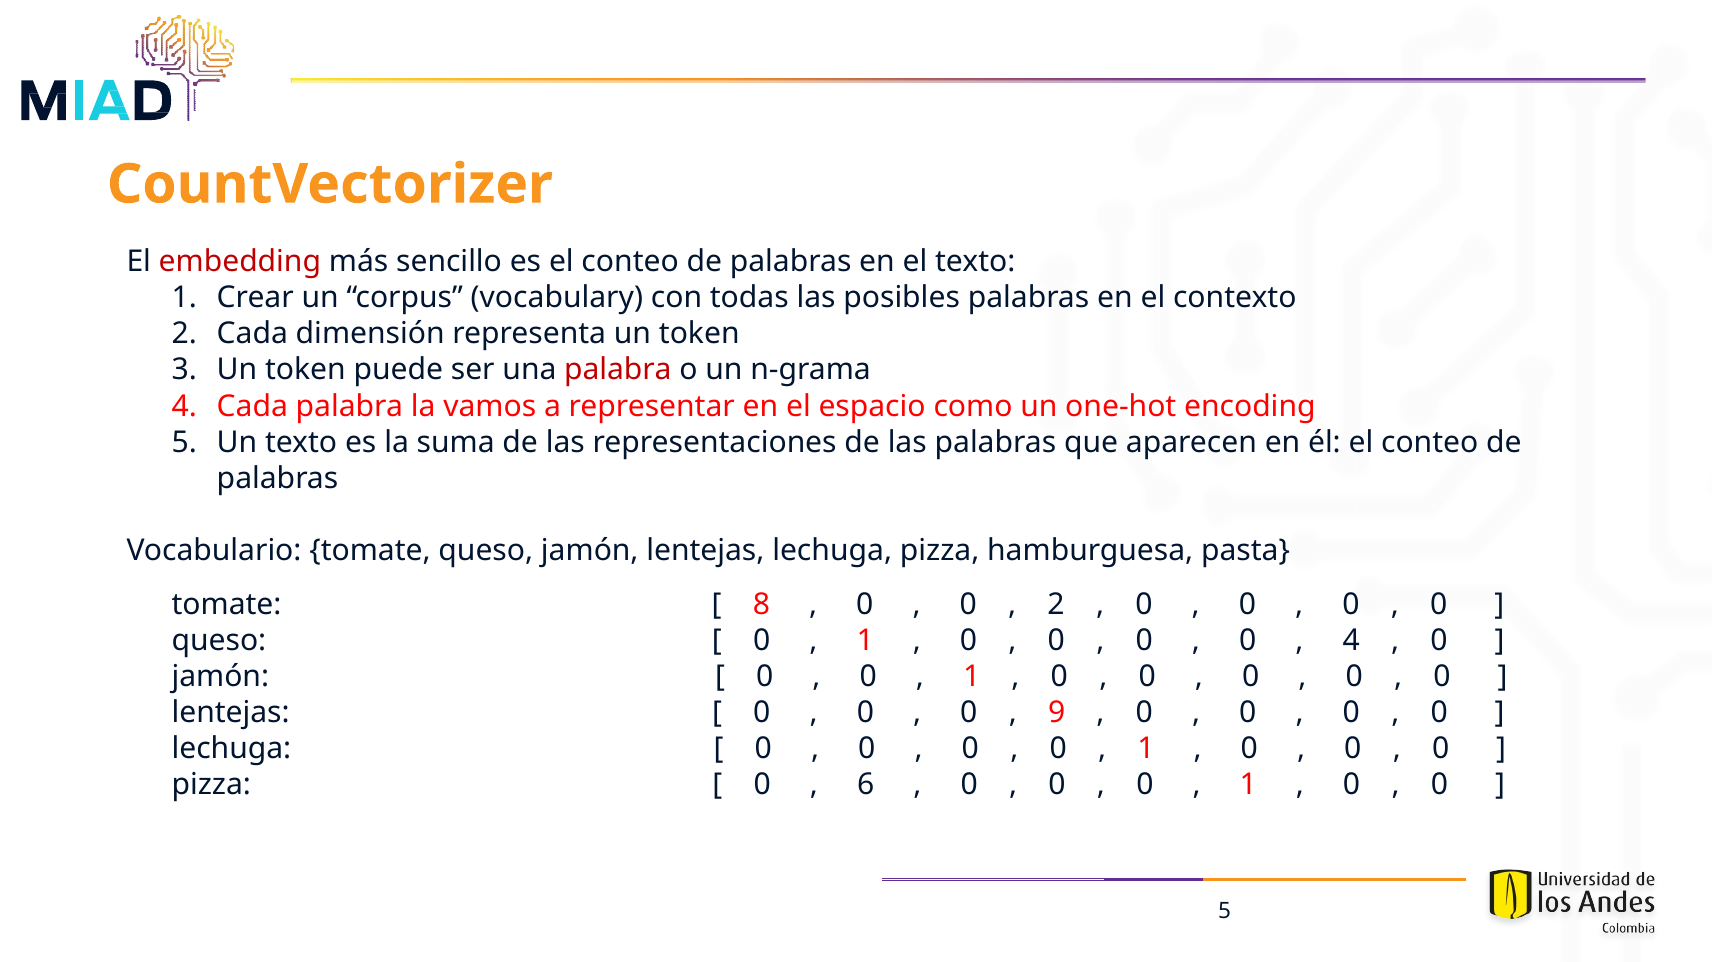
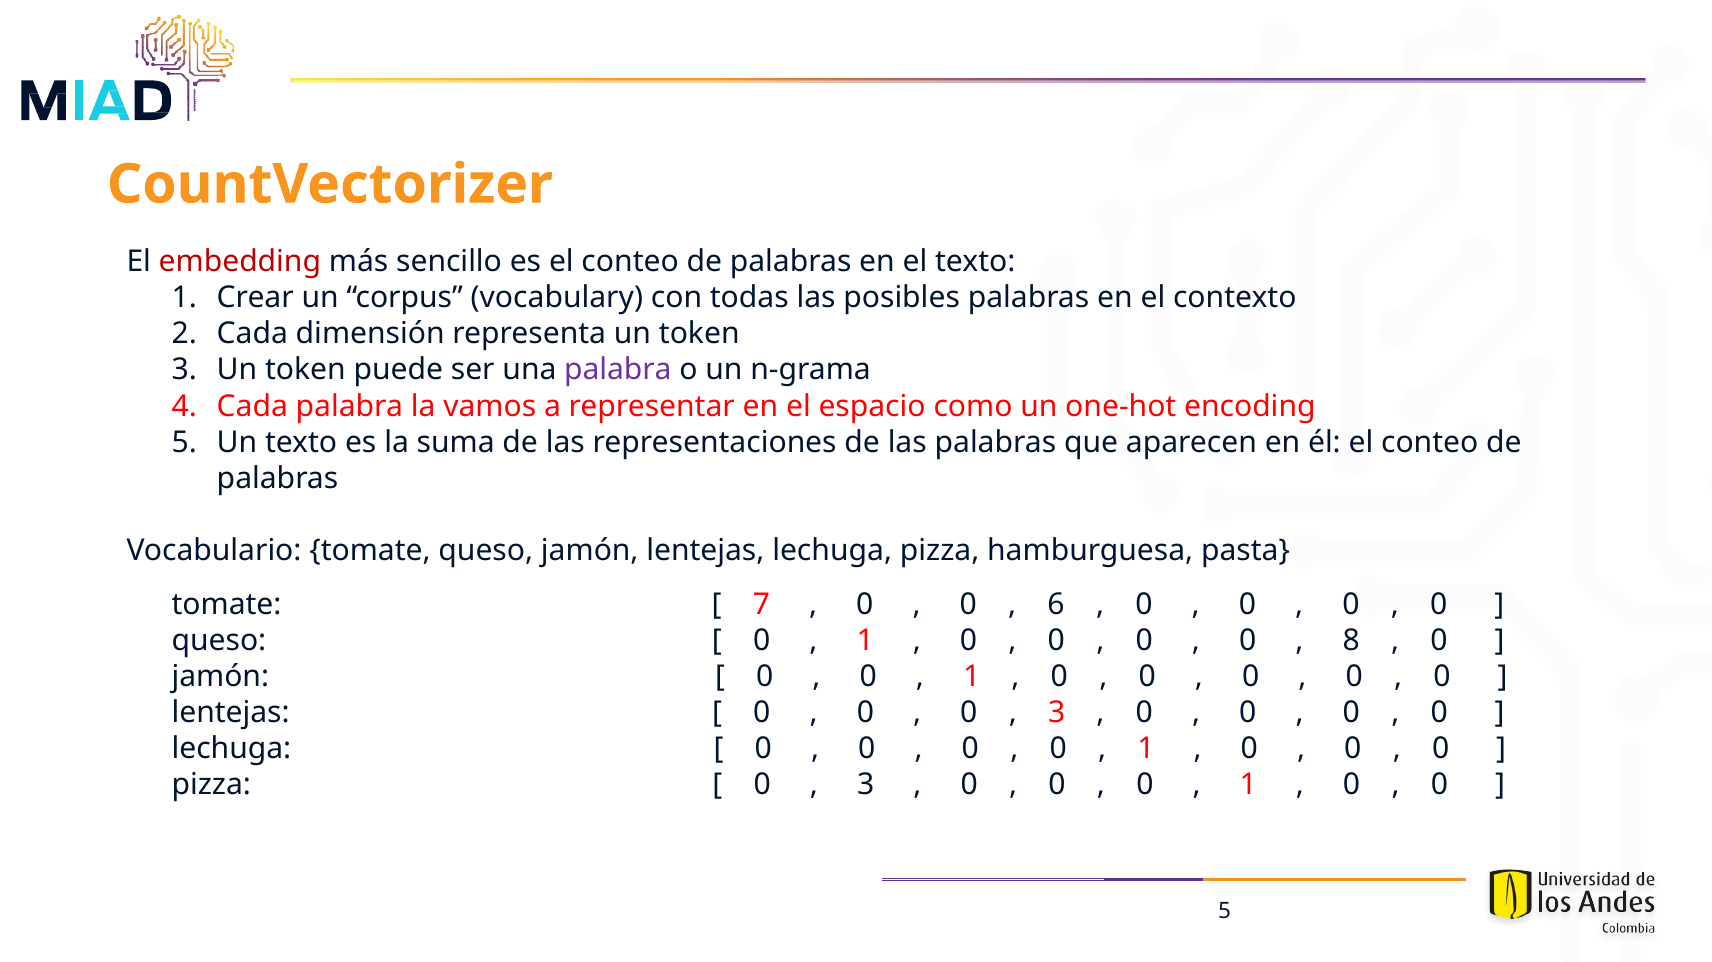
palabra at (618, 370) colour: red -> purple
8: 8 -> 7
2 at (1056, 605): 2 -> 6
4 at (1351, 641): 4 -> 8
9 at (1057, 713): 9 -> 3
6 at (866, 785): 6 -> 3
